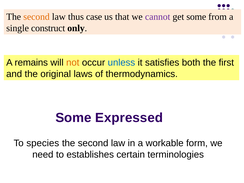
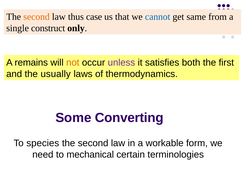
cannot colour: purple -> blue
get some: some -> same
unless colour: blue -> purple
original: original -> usually
Expressed: Expressed -> Converting
establishes: establishes -> mechanical
